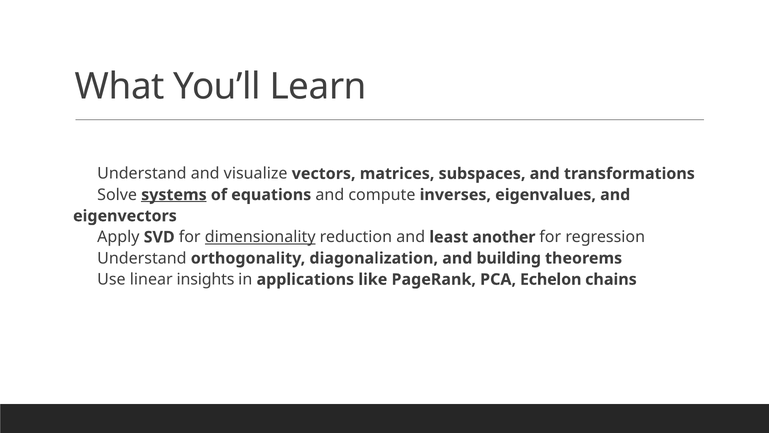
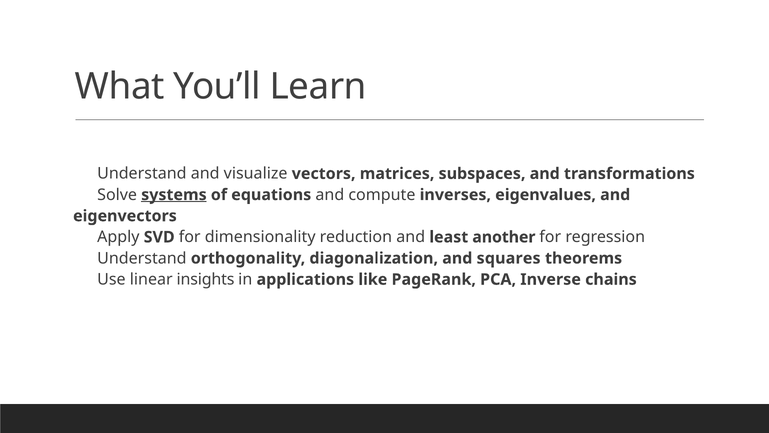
dimensionality underline: present -> none
building: building -> squares
Echelon: Echelon -> Inverse
